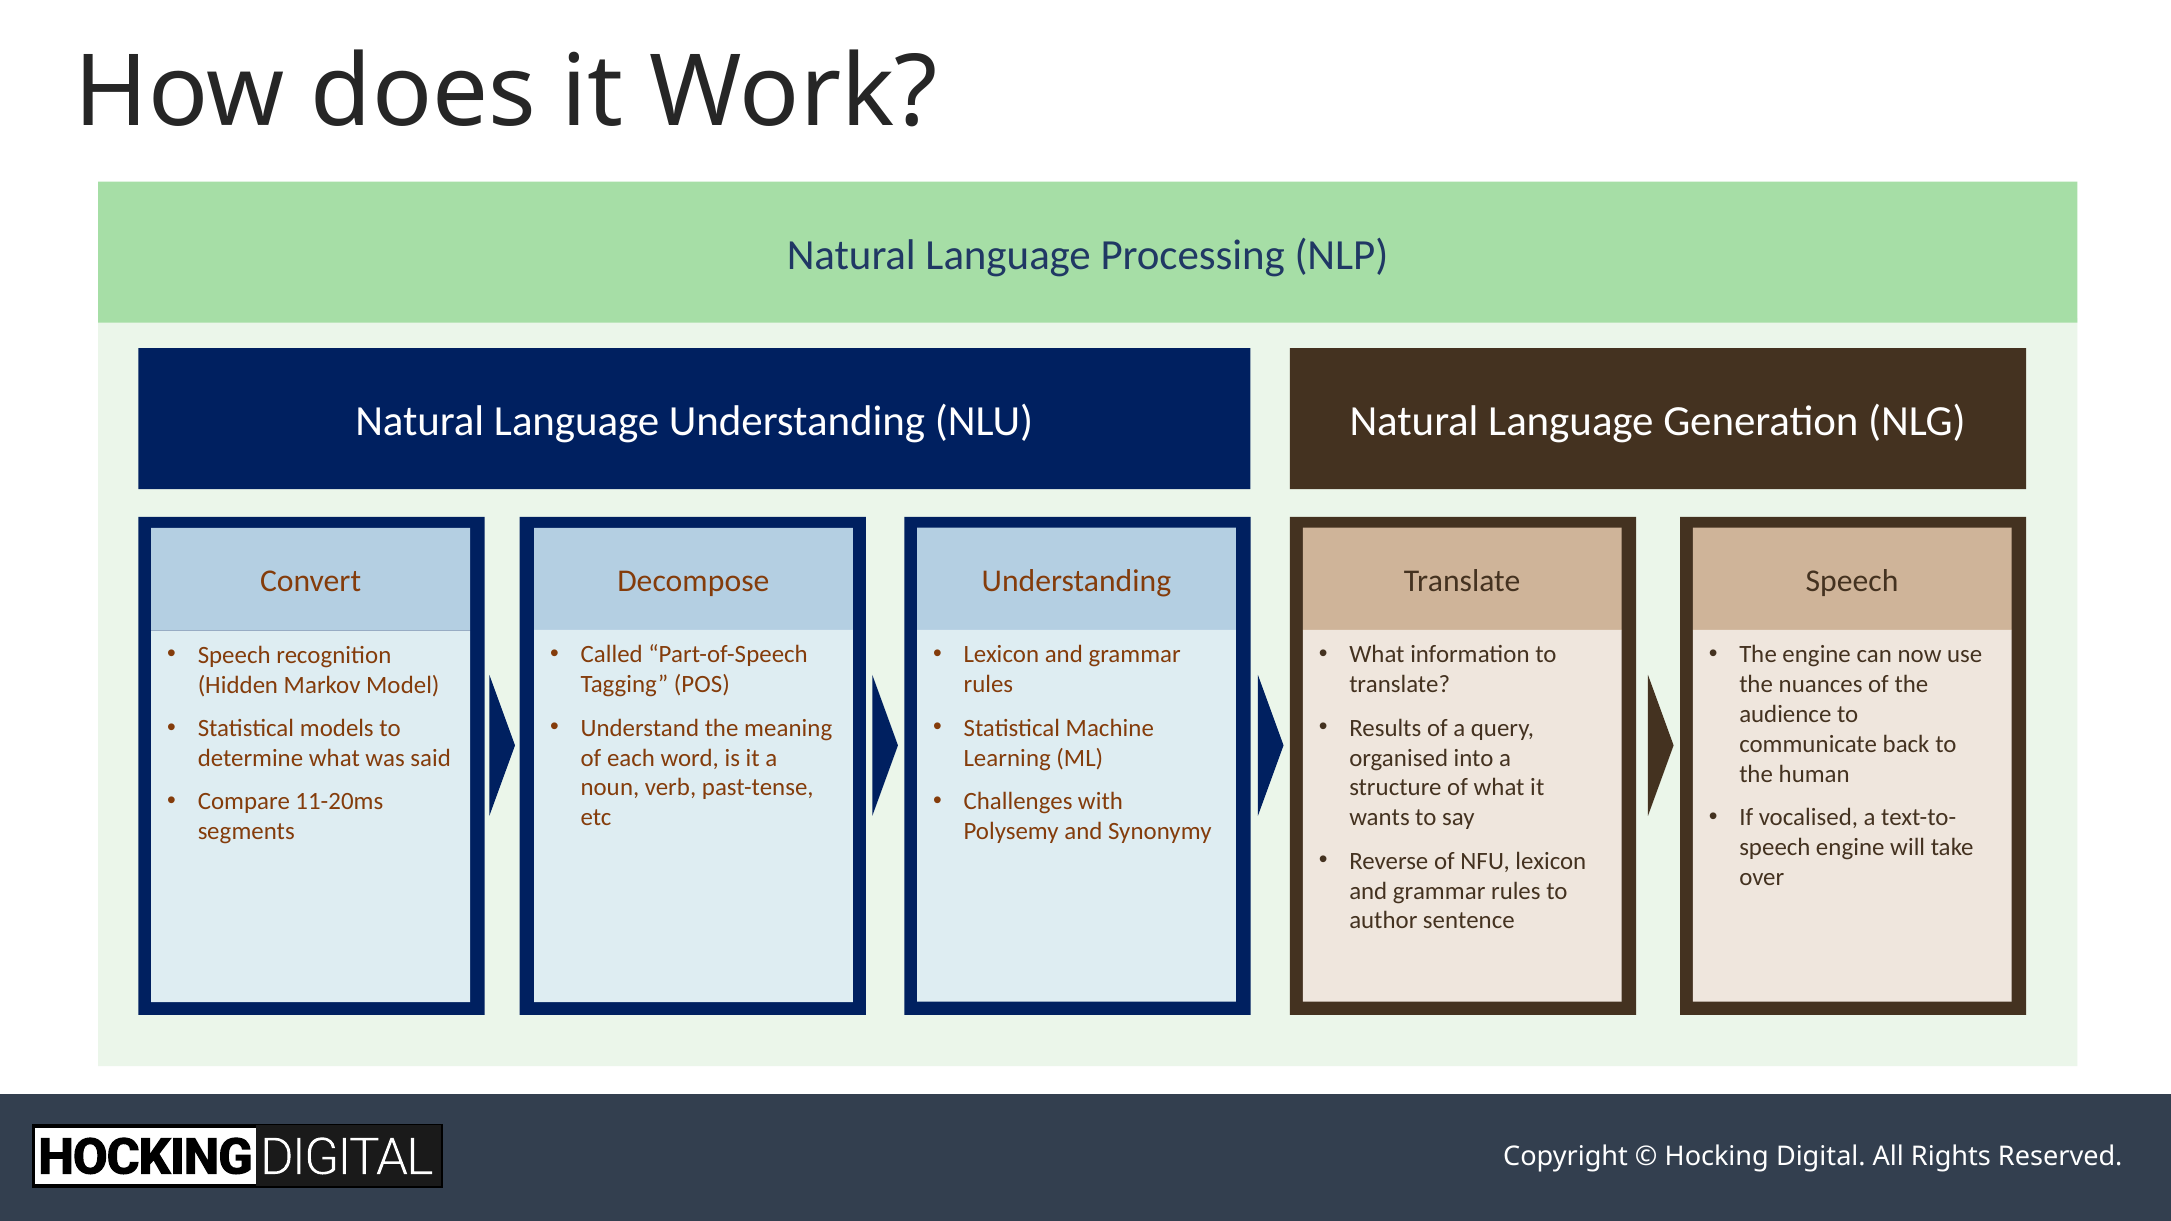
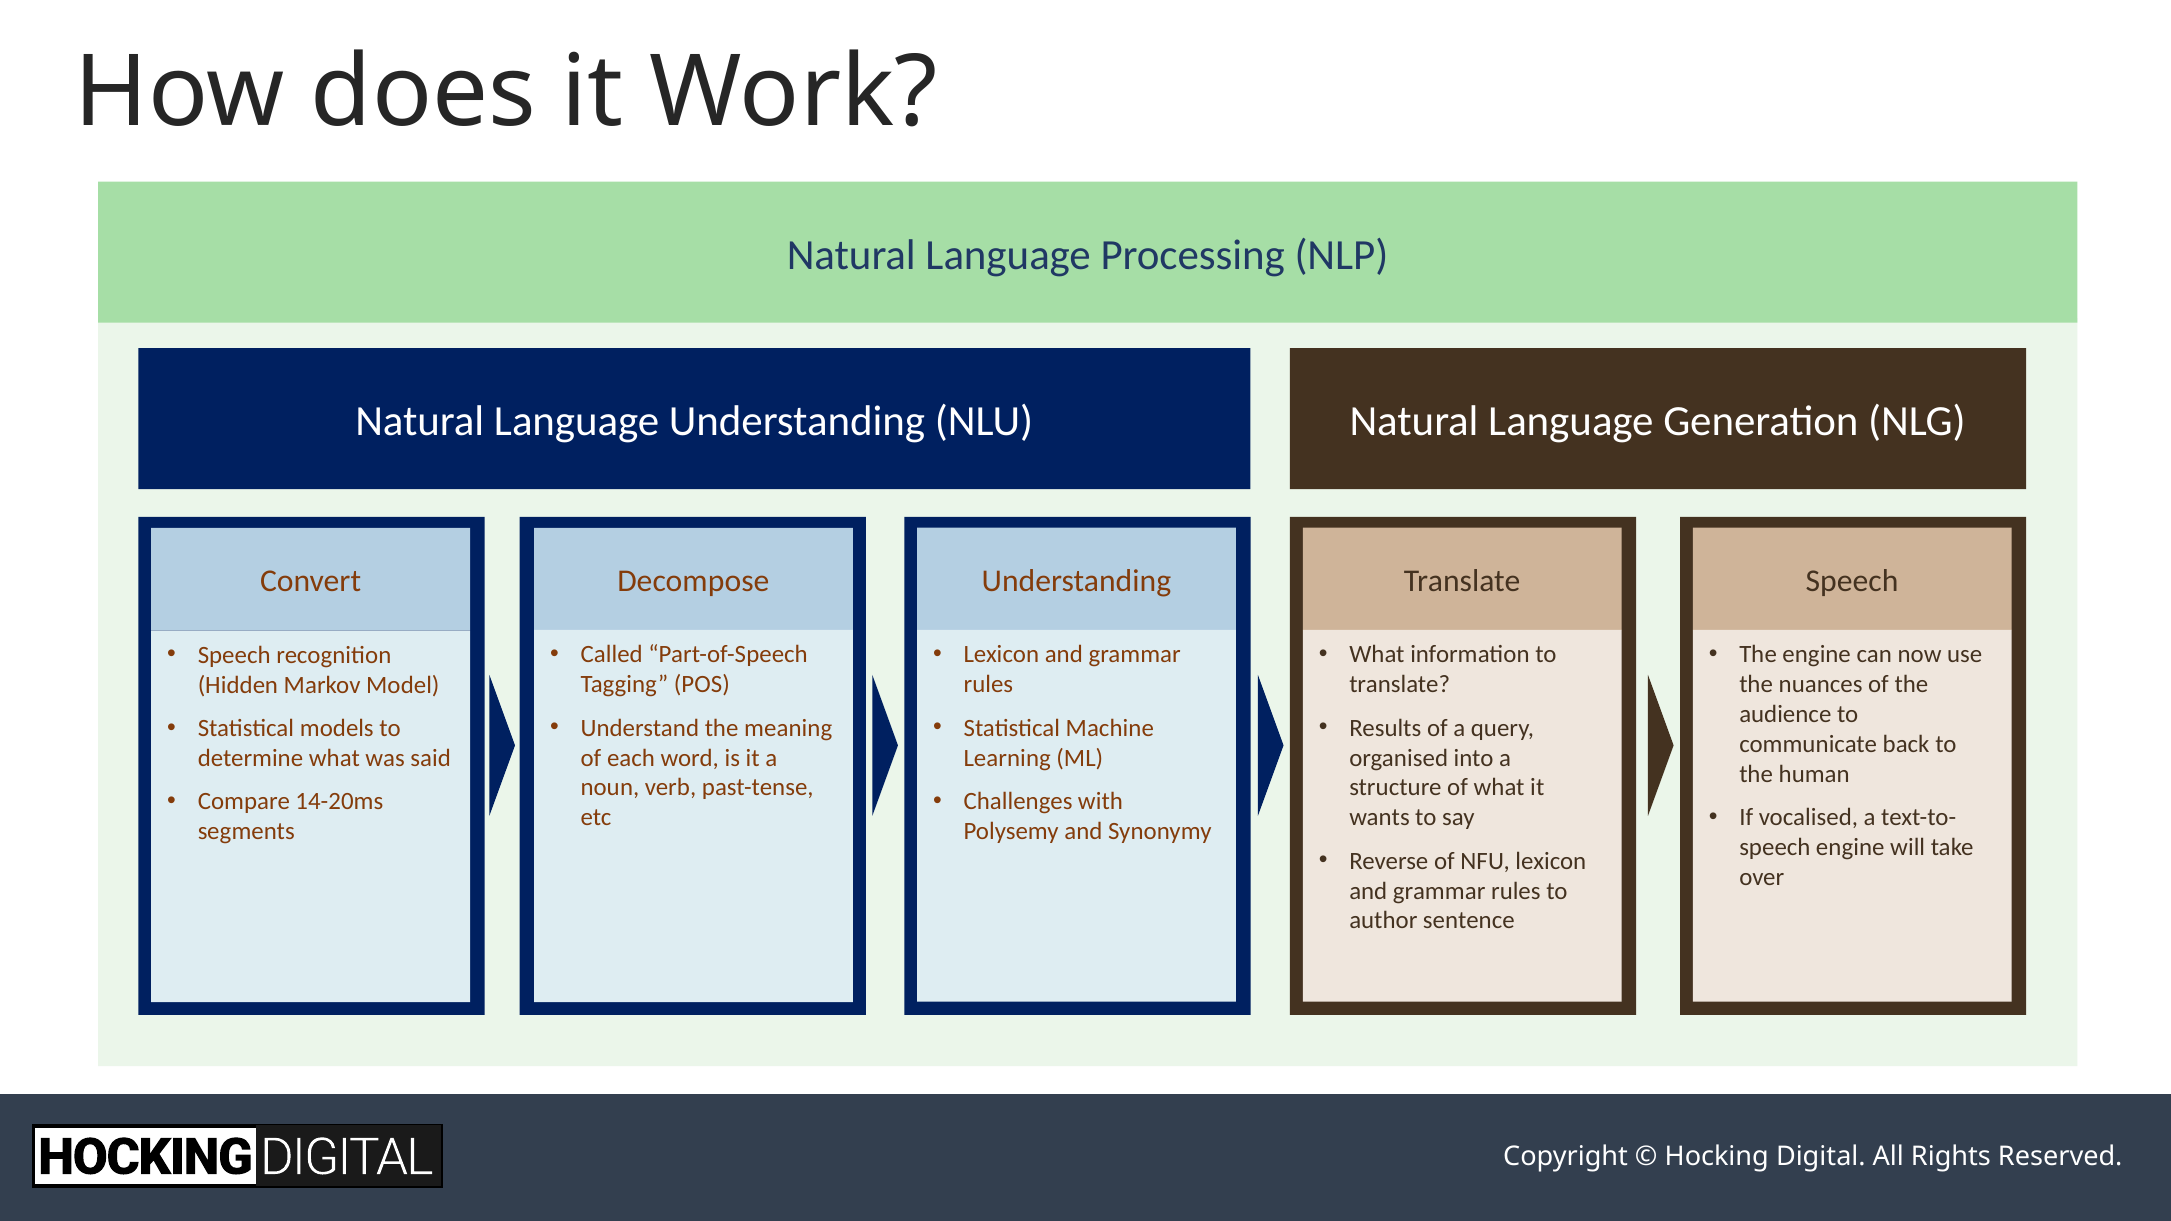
11-20ms: 11-20ms -> 14-20ms
